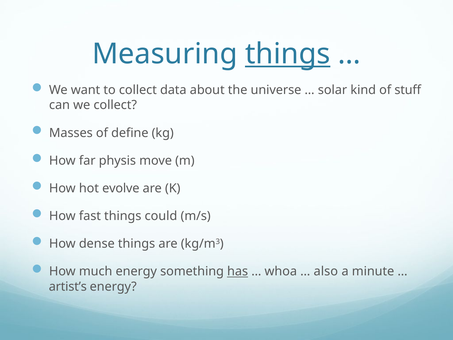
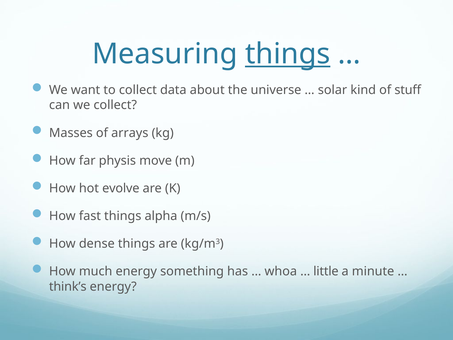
define: define -> arrays
could: could -> alpha
has underline: present -> none
also: also -> little
artist’s: artist’s -> think’s
